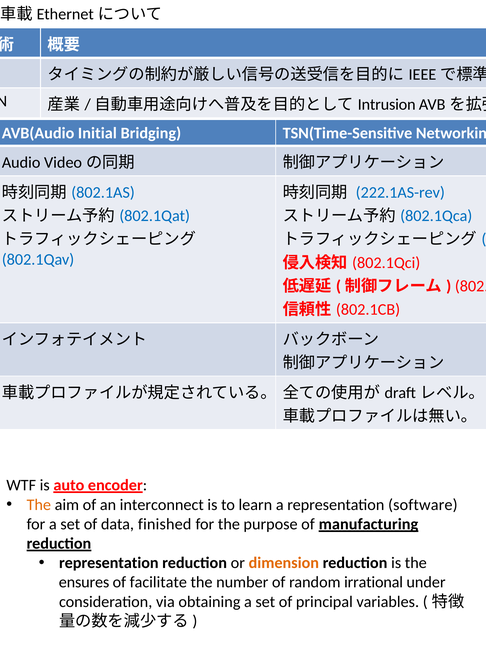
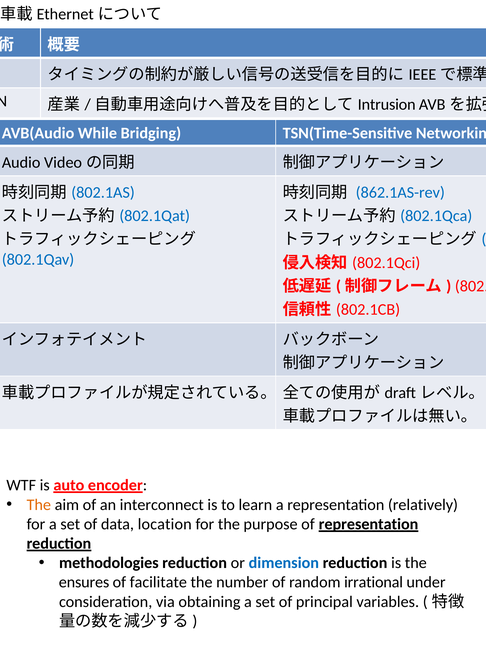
Initial: Initial -> While
222.1AS-rev: 222.1AS-rev -> 862.1AS-rev
software: software -> relatively
finished: finished -> location
of manufacturing: manufacturing -> representation
representation at (109, 564): representation -> methodologies
dimension colour: orange -> blue
